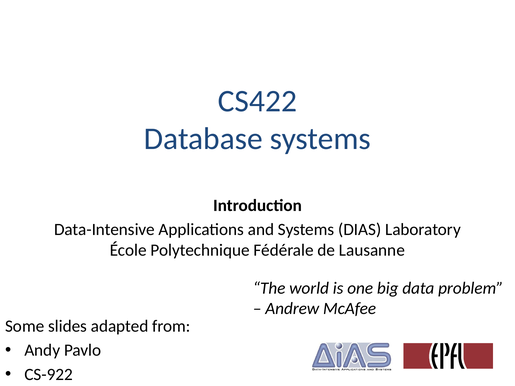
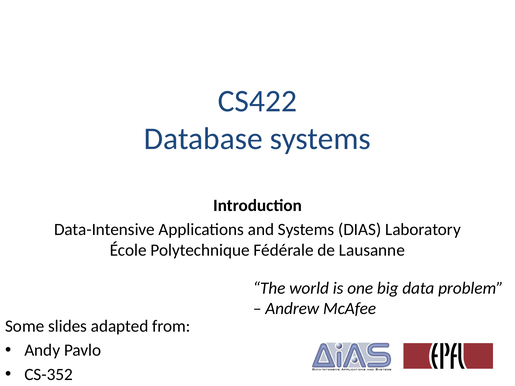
CS-922: CS-922 -> CS-352
